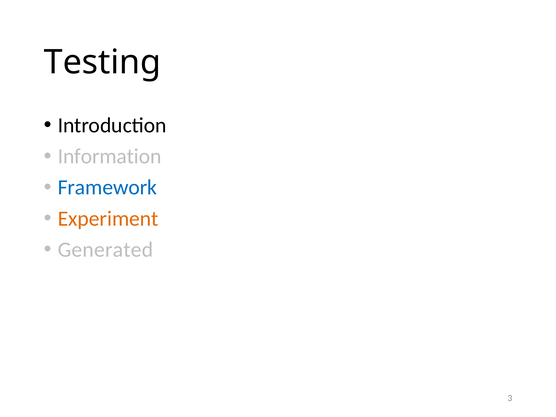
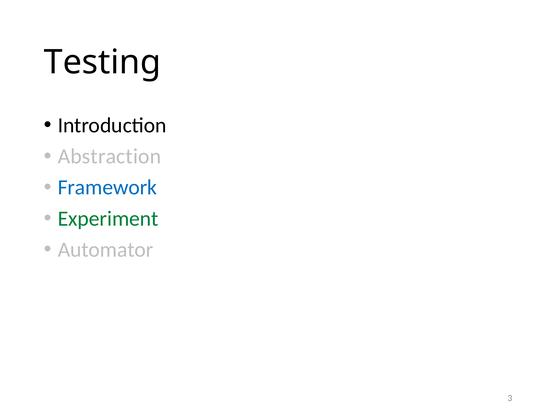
Information: Information -> Abstraction
Experiment colour: orange -> green
Generated: Generated -> Automator
